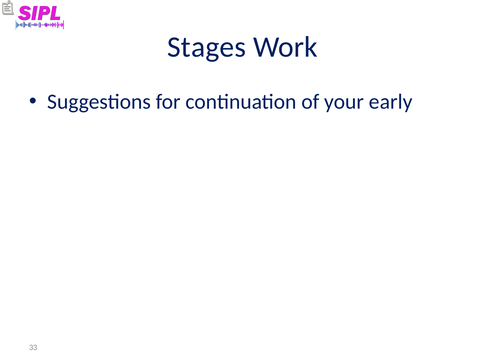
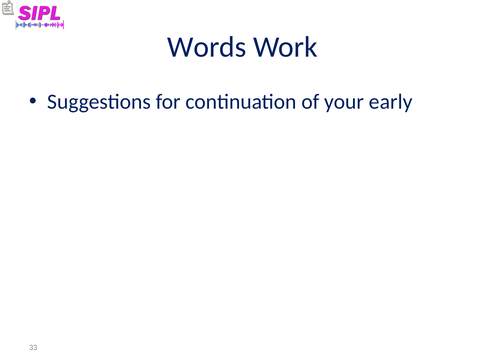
Stages: Stages -> Words
